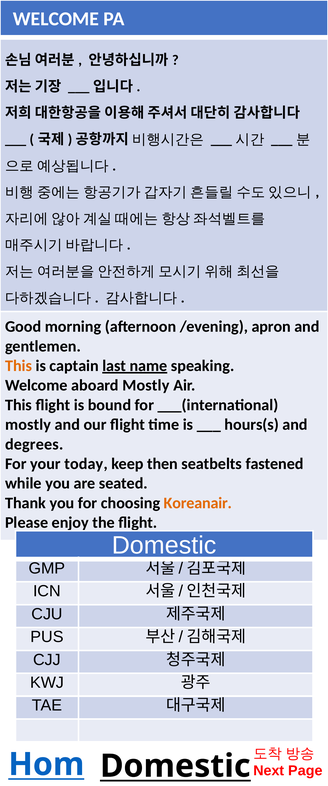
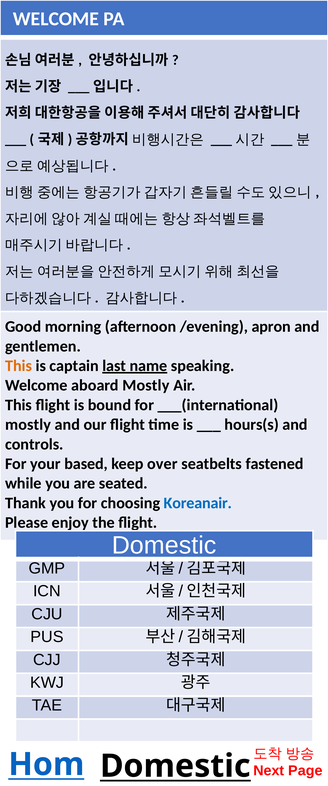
degrees: degrees -> controls
today: today -> based
then: then -> over
Koreanair colour: orange -> blue
